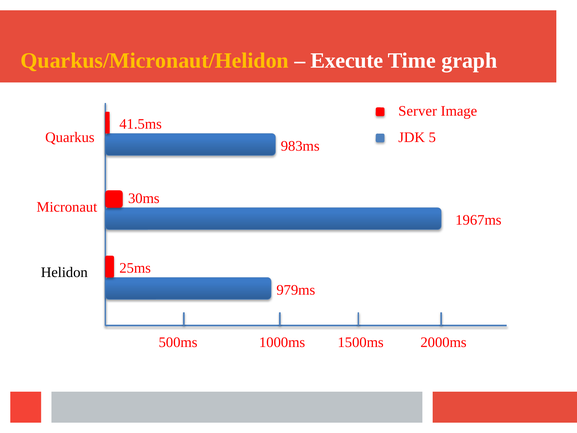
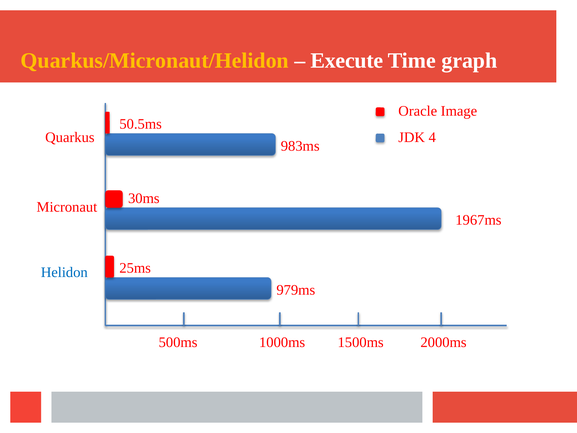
Server: Server -> Oracle
41.5ms: 41.5ms -> 50.5ms
5: 5 -> 4
Helidon colour: black -> blue
